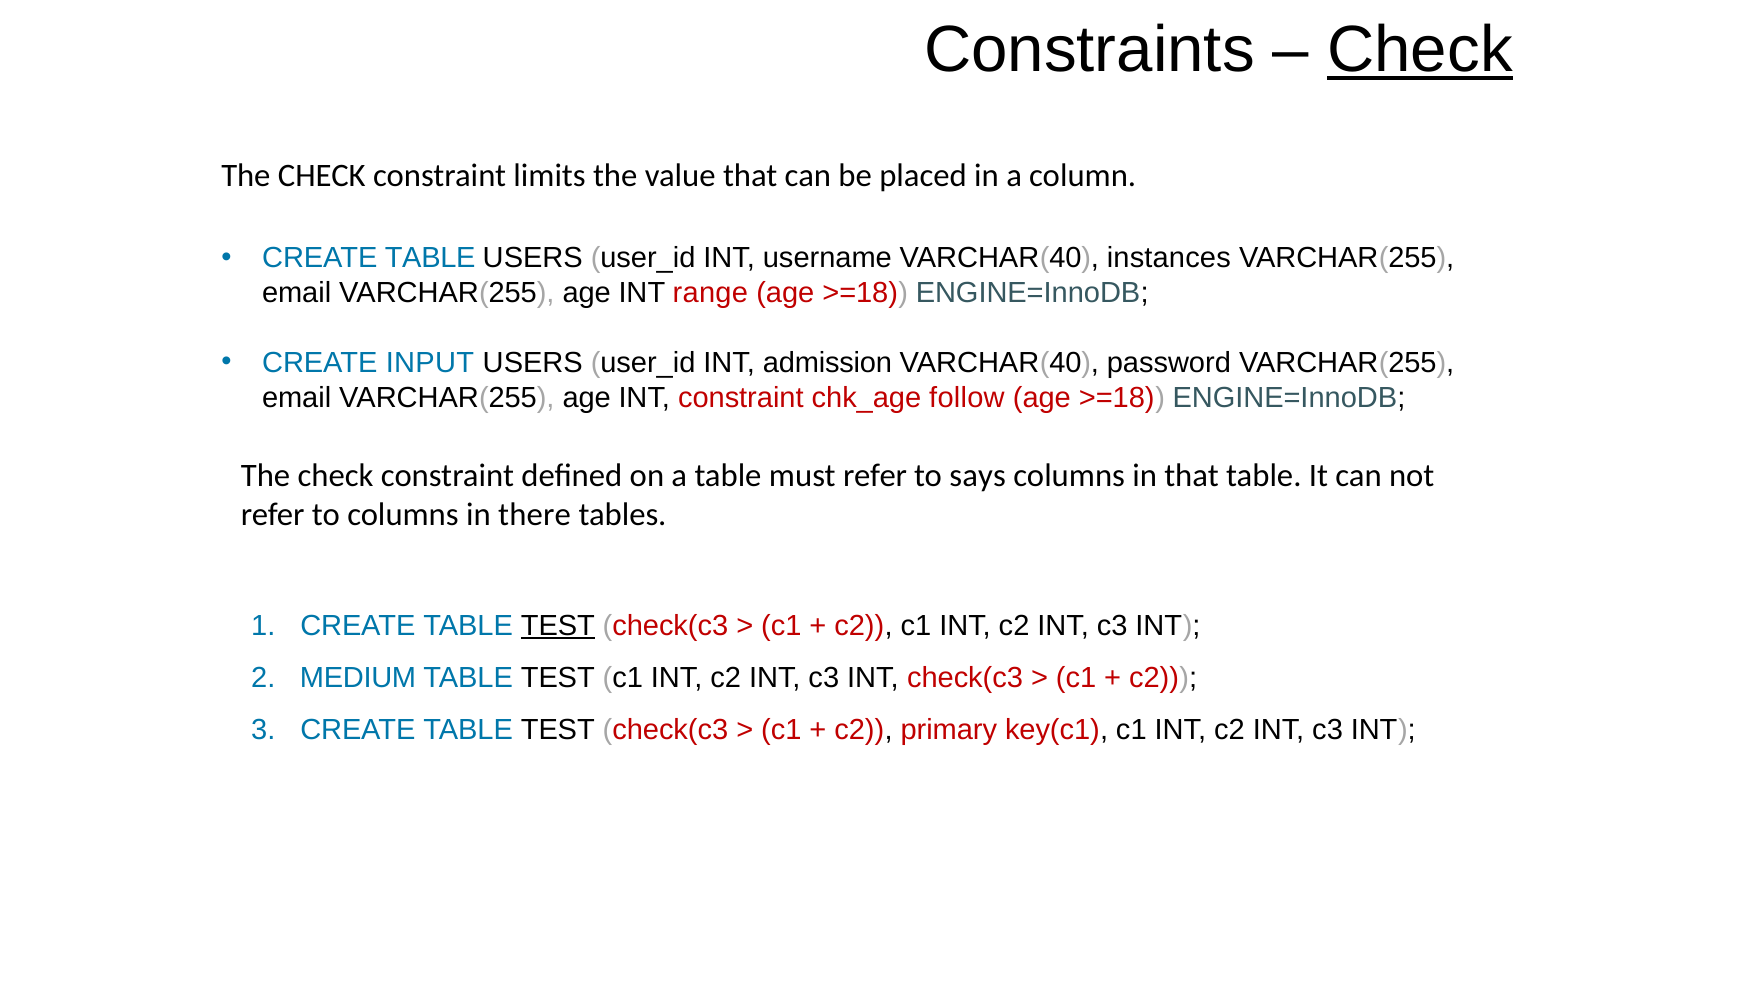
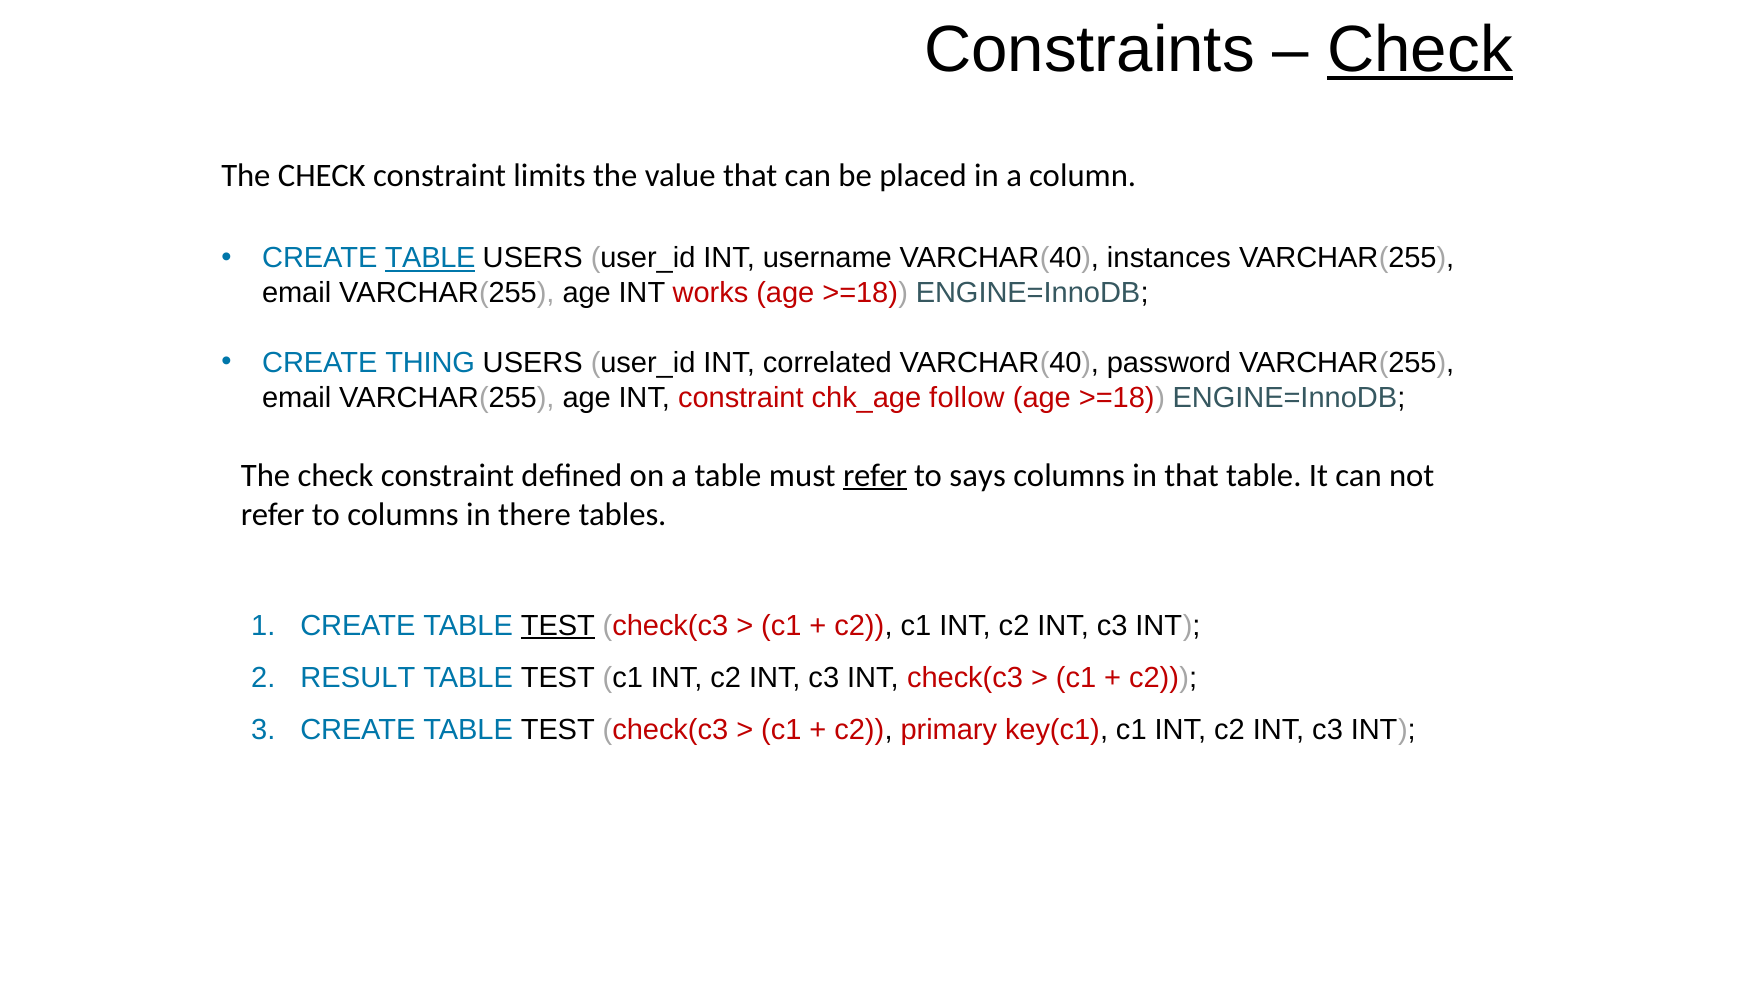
TABLE at (430, 258) underline: none -> present
range: range -> works
INPUT: INPUT -> THING
admission: admission -> correlated
refer at (875, 475) underline: none -> present
MEDIUM: MEDIUM -> RESULT
